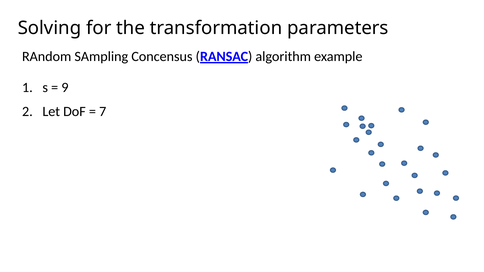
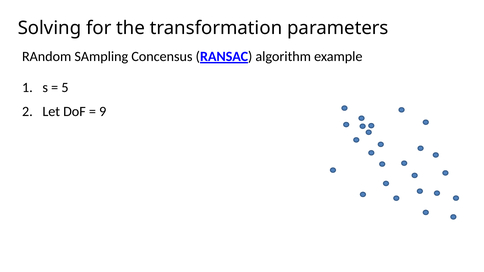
9: 9 -> 5
7: 7 -> 9
